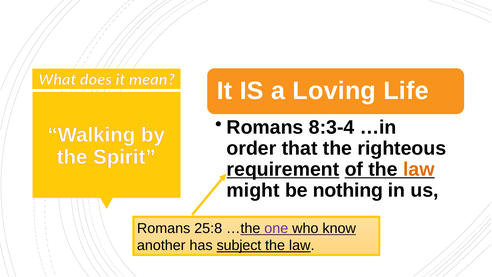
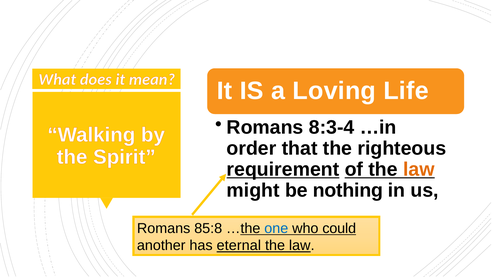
25:8: 25:8 -> 85:8
one colour: purple -> blue
know: know -> could
subject: subject -> eternal
